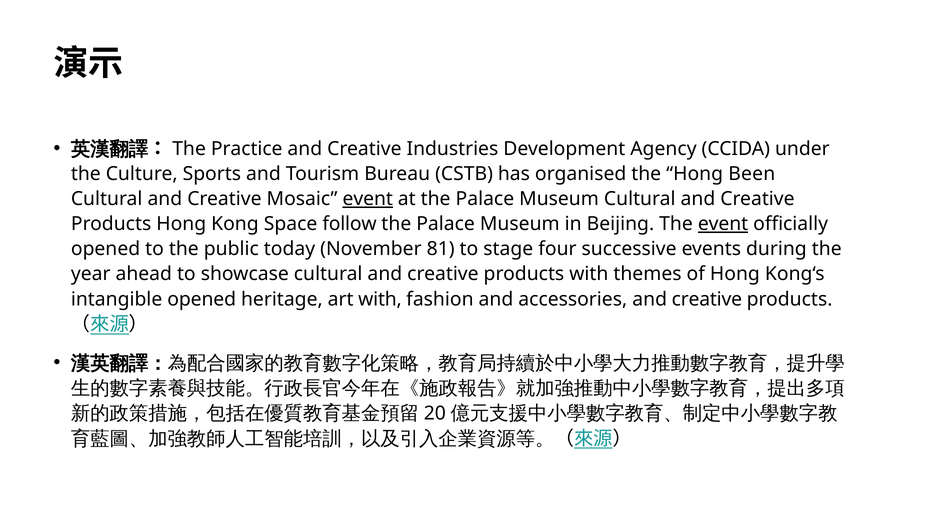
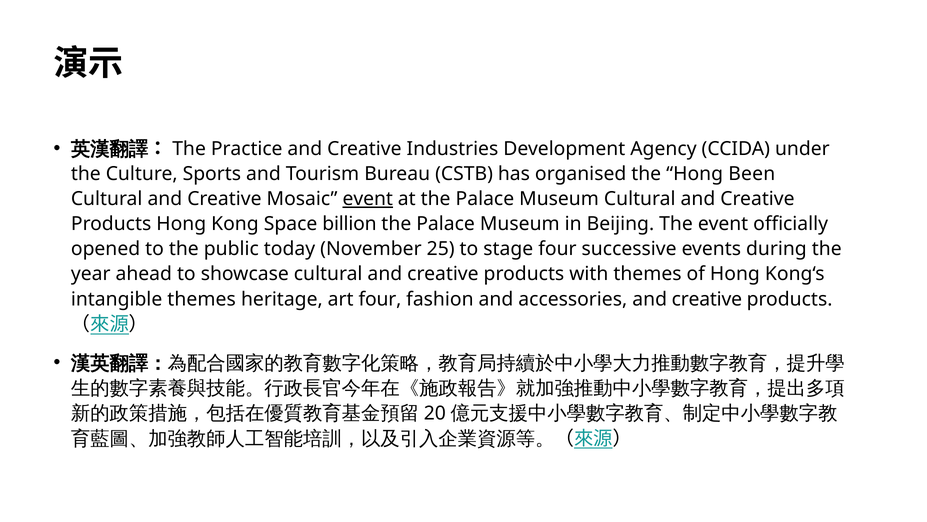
follow: follow -> billion
event at (723, 224) underline: present -> none
81: 81 -> 25
intangible opened: opened -> themes
art with: with -> four
